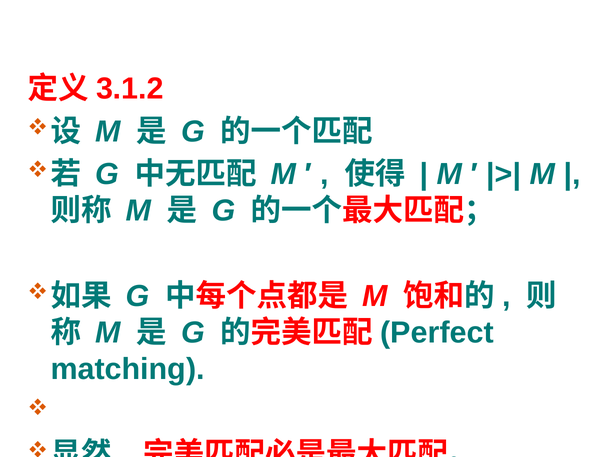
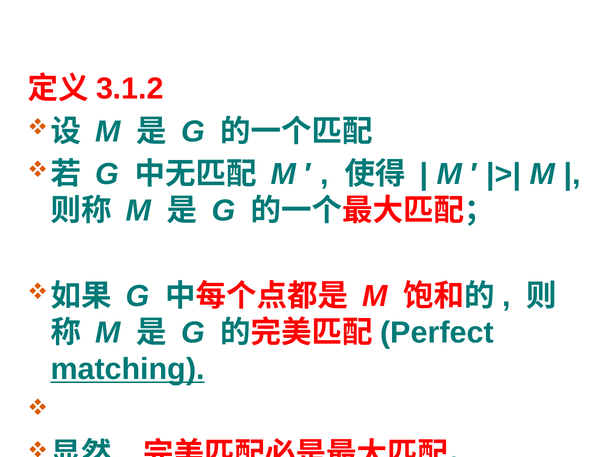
matching underline: none -> present
